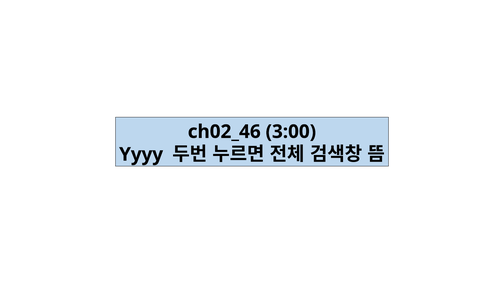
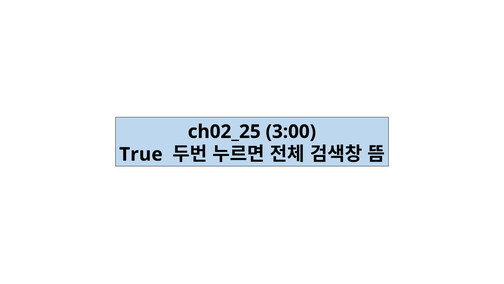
ch02_46: ch02_46 -> ch02_25
Yyyy: Yyyy -> True
